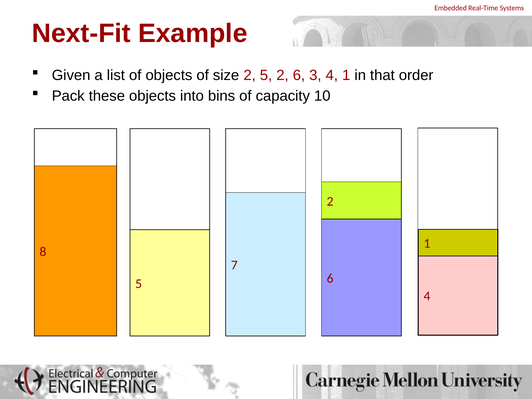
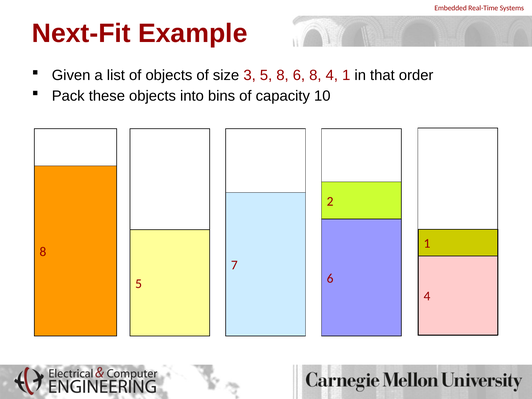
size 2: 2 -> 3
5 2: 2 -> 8
6 3: 3 -> 8
